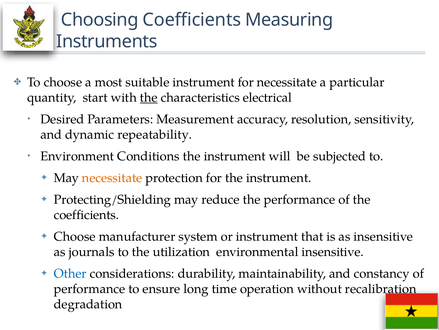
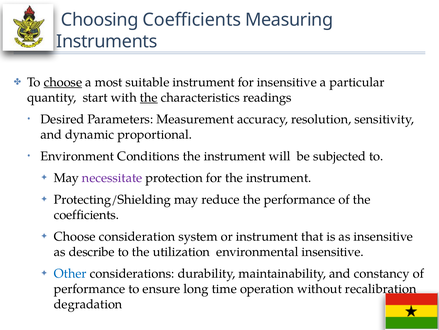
choose at (63, 82) underline: none -> present
for necessitate: necessitate -> insensitive
electrical: electrical -> readings
repeatability: repeatability -> proportional
necessitate at (112, 178) colour: orange -> purple
manufacturer: manufacturer -> consideration
journals: journals -> describe
